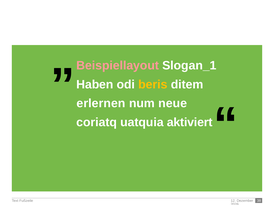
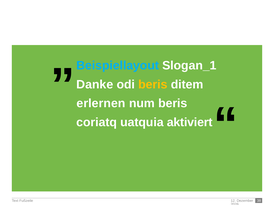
Beispiellayout colour: pink -> light blue
Haben: Haben -> Danke
num neue: neue -> beris
